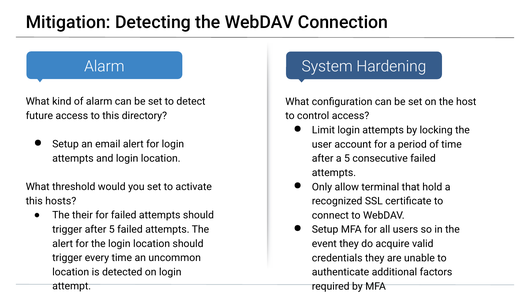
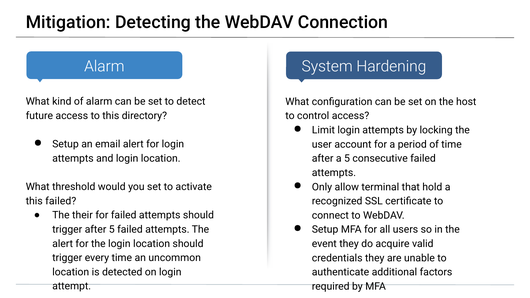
this hosts: hosts -> failed
